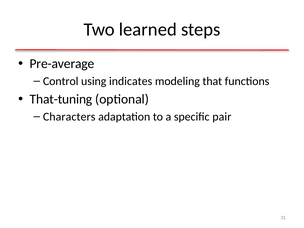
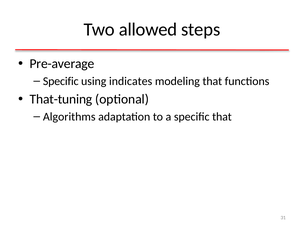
learned: learned -> allowed
Control at (61, 81): Control -> Specific
Characters: Characters -> Algorithms
specific pair: pair -> that
